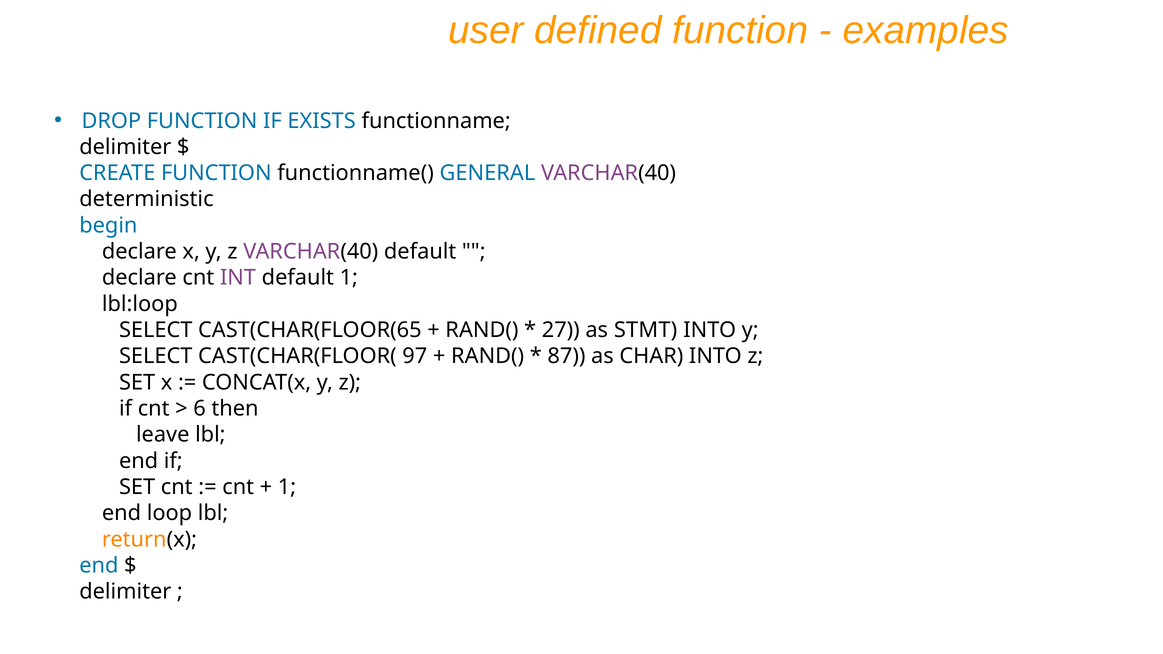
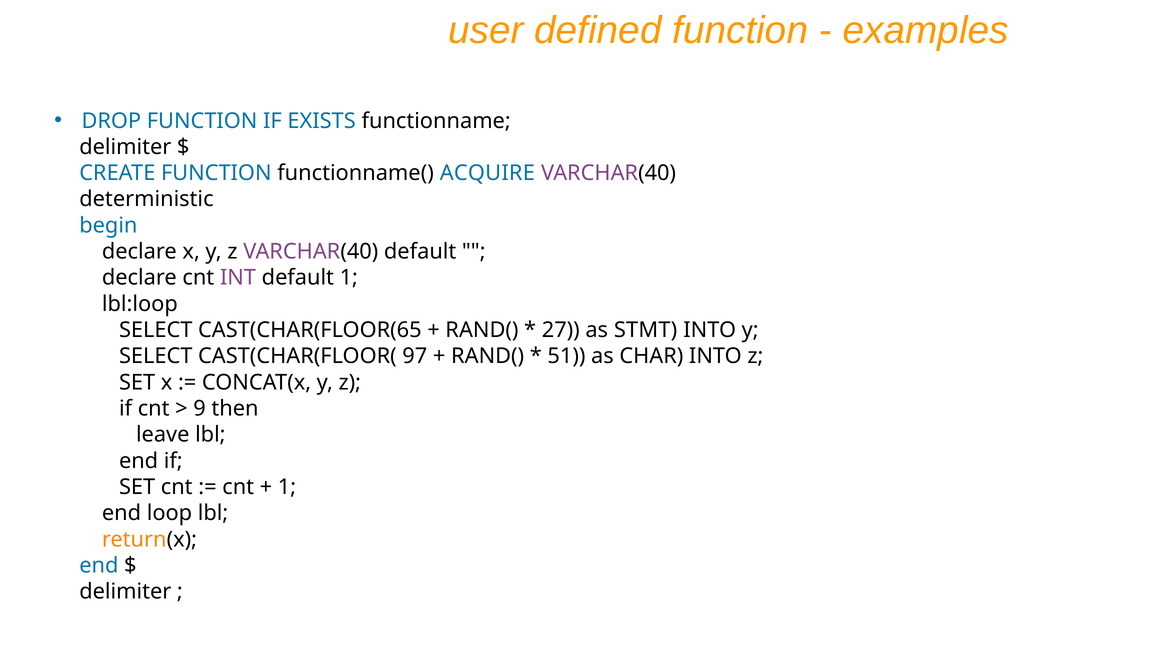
GENERAL: GENERAL -> ACQUIRE
87: 87 -> 51
6: 6 -> 9
